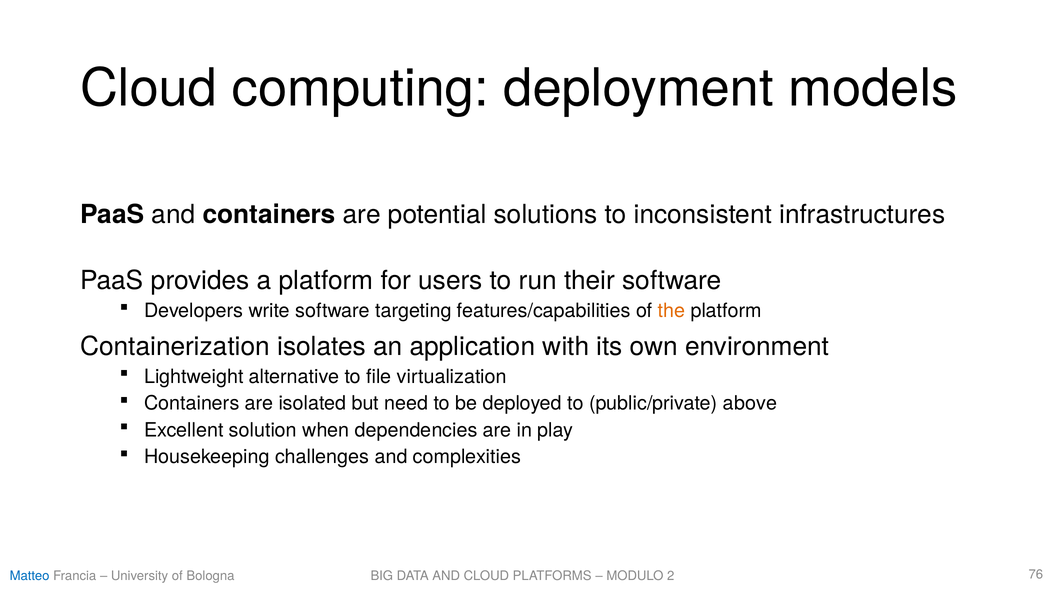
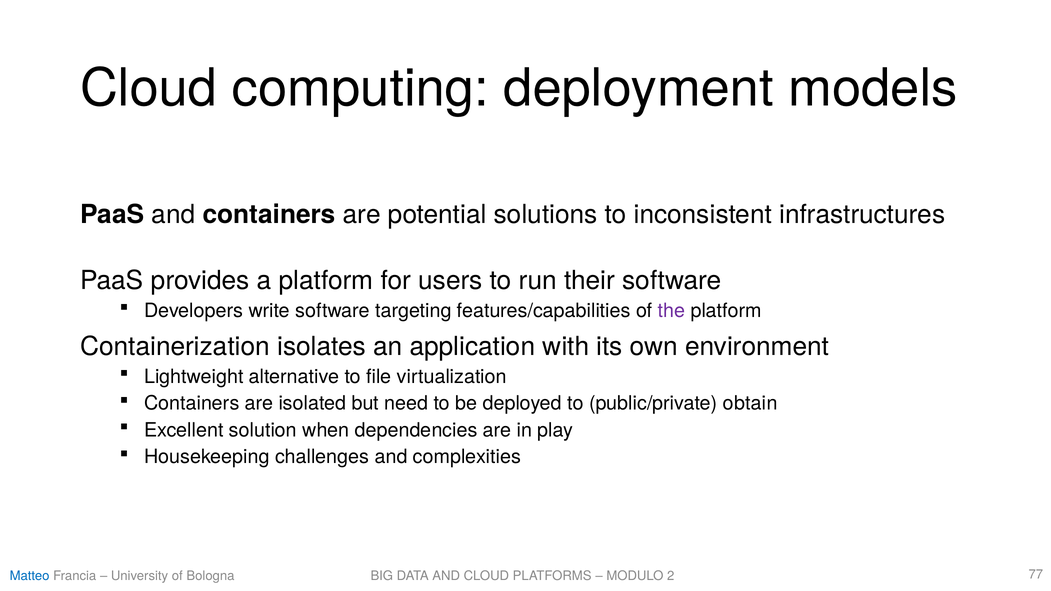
the colour: orange -> purple
above: above -> obtain
76: 76 -> 77
